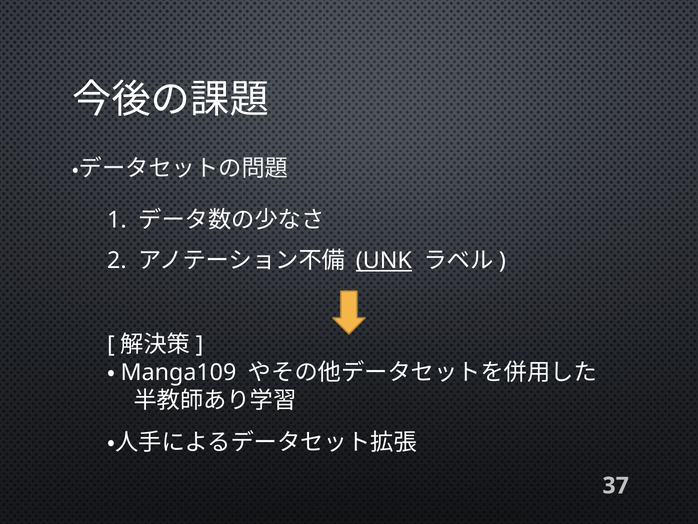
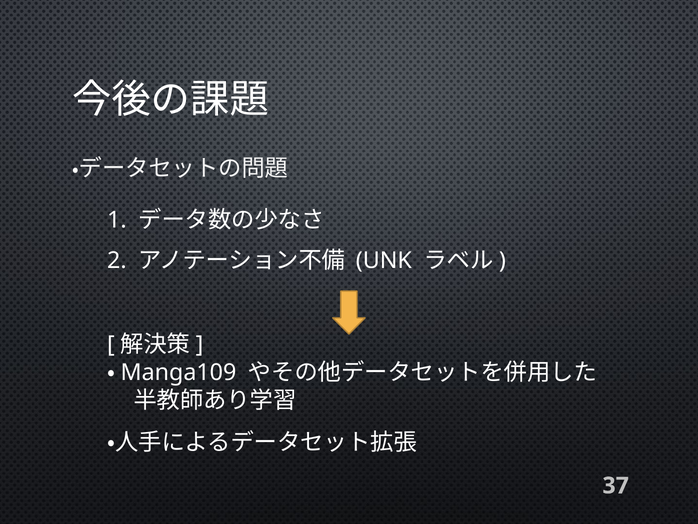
UNK underline: present -> none
